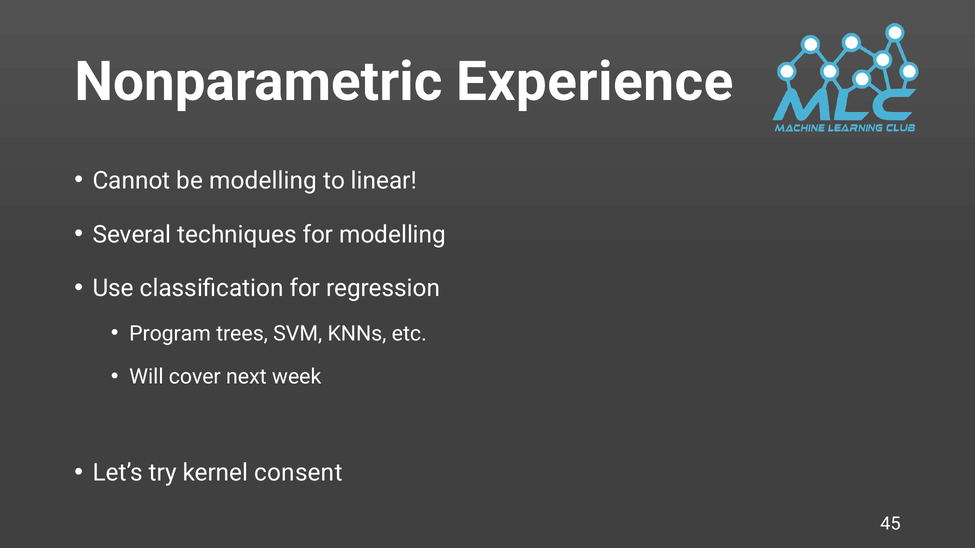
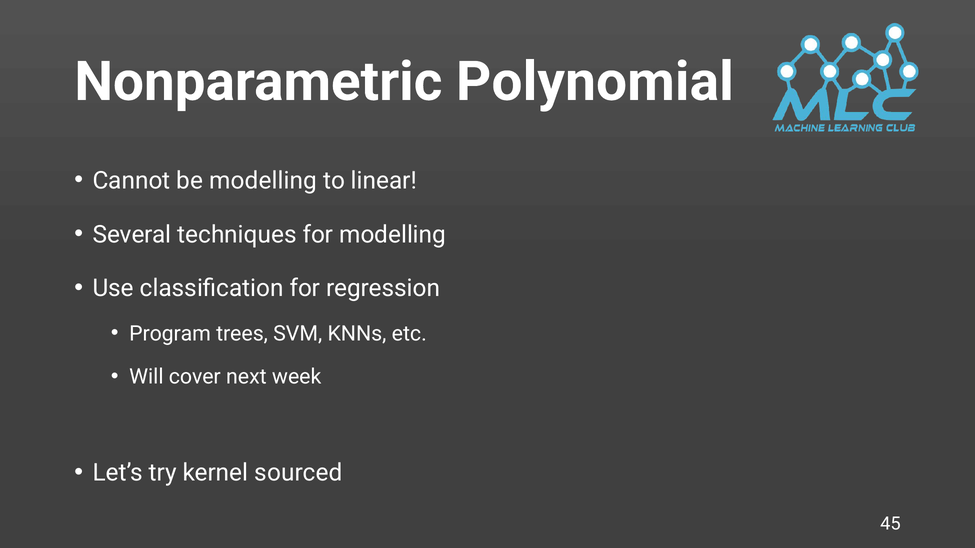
Experience: Experience -> Polynomial
consent: consent -> sourced
